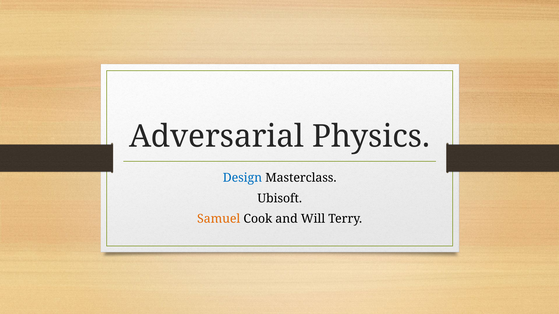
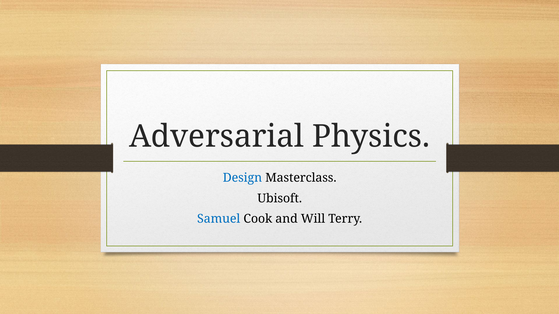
Samuel colour: orange -> blue
